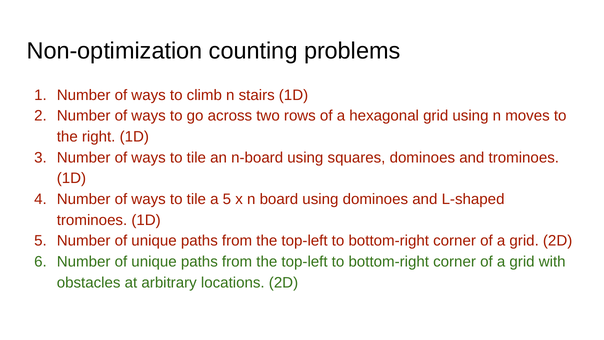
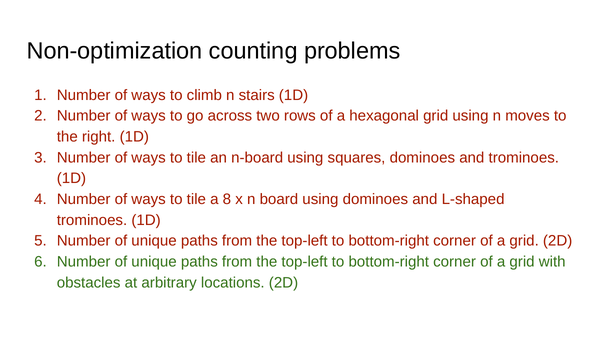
a 5: 5 -> 8
